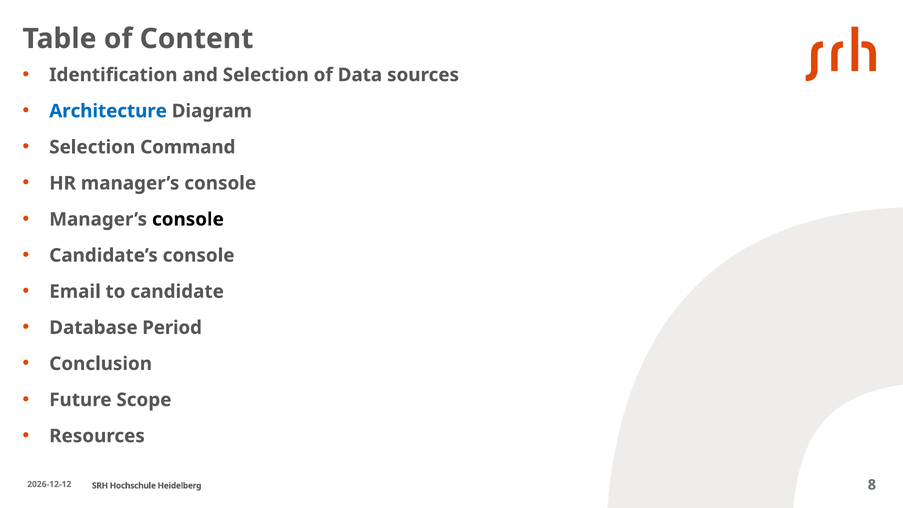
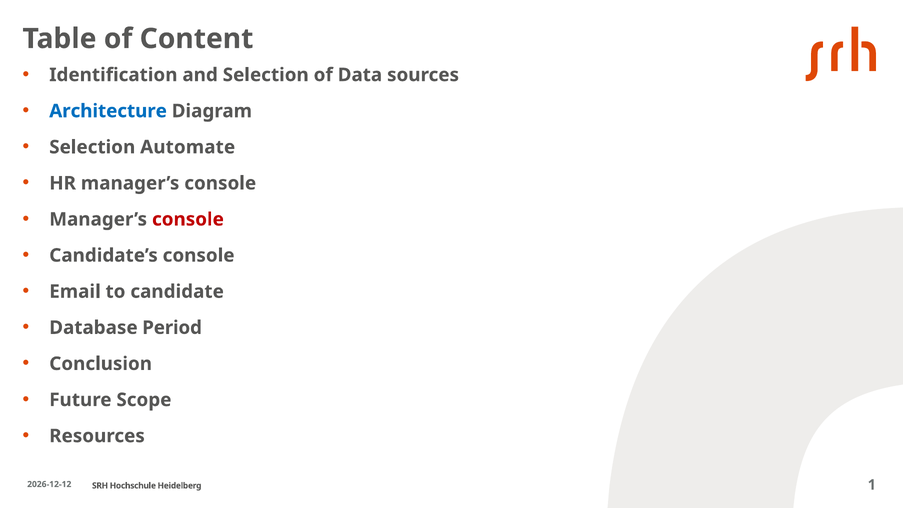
Command: Command -> Automate
console at (188, 219) colour: black -> red
8: 8 -> 1
